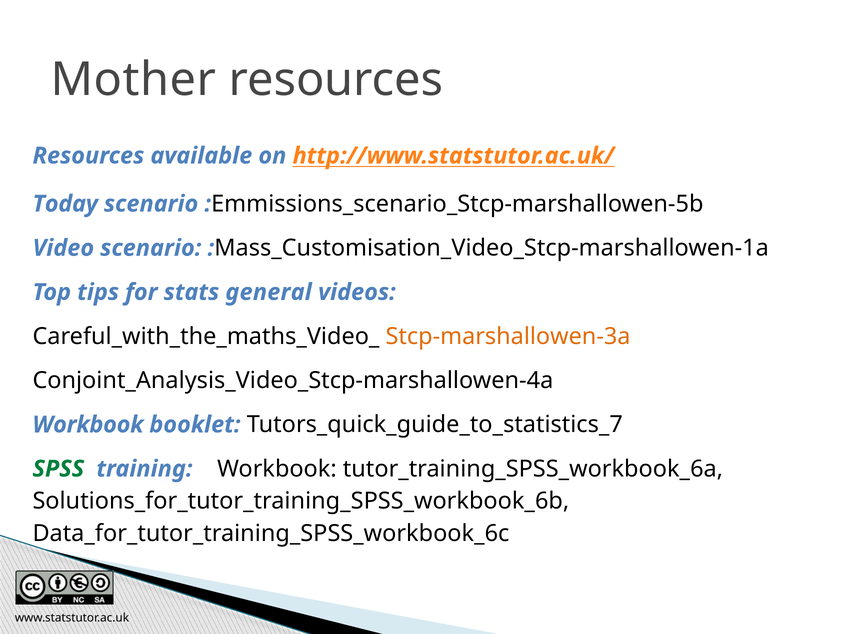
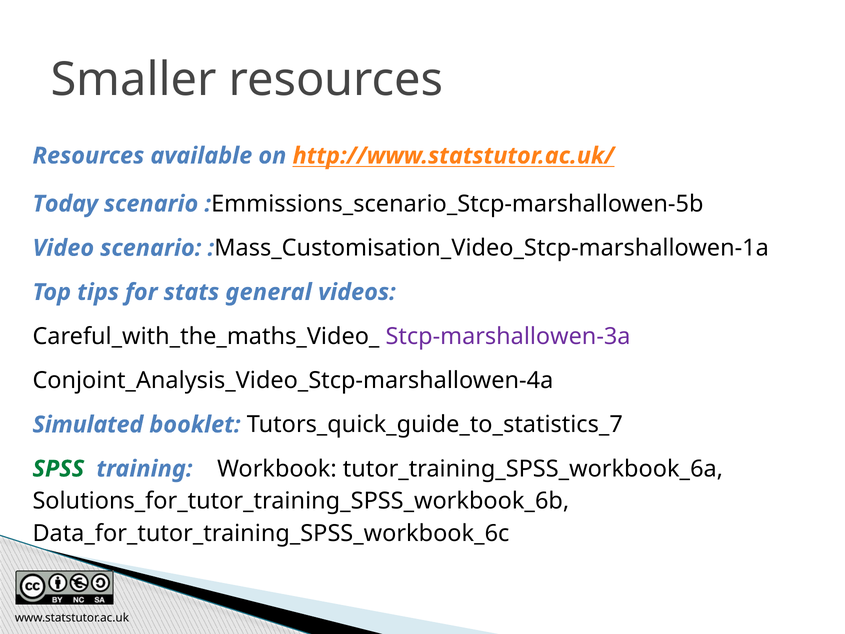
Mother: Mother -> Smaller
Stcp-marshallowen-3a colour: orange -> purple
Workbook at (88, 424): Workbook -> Simulated
